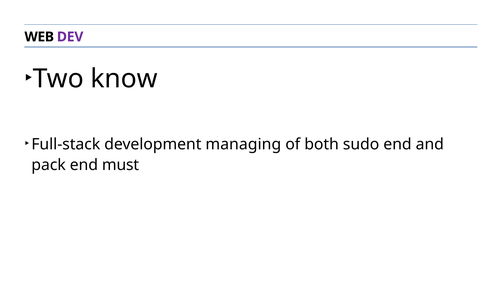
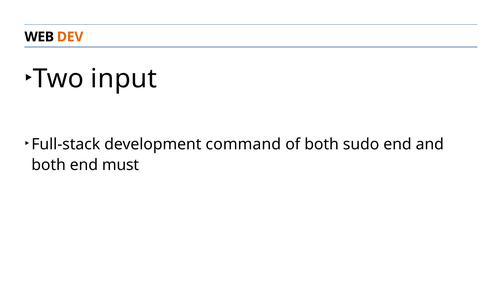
DEV colour: purple -> orange
know: know -> input
managing: managing -> command
pack at (49, 165): pack -> both
